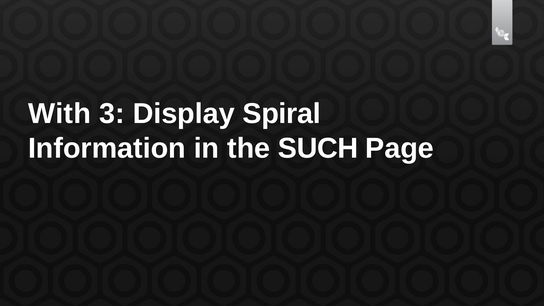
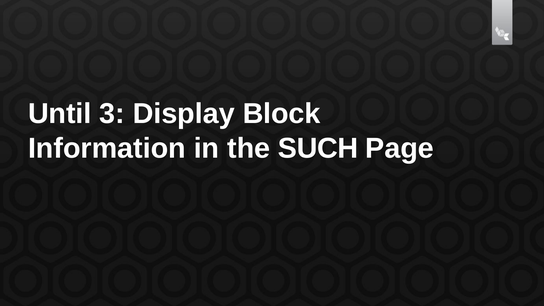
With: With -> Until
Spiral: Spiral -> Block
